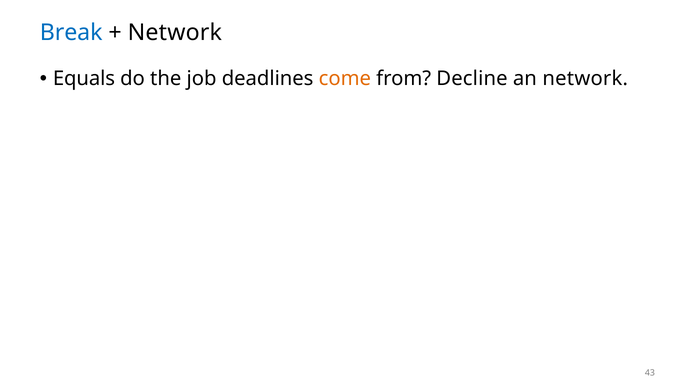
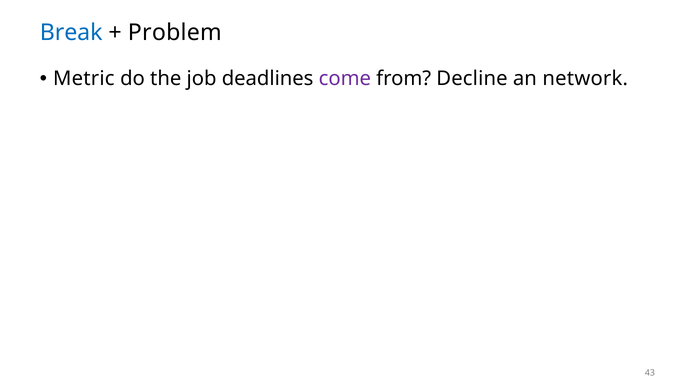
Network at (175, 32): Network -> Problem
Equals: Equals -> Metric
come colour: orange -> purple
